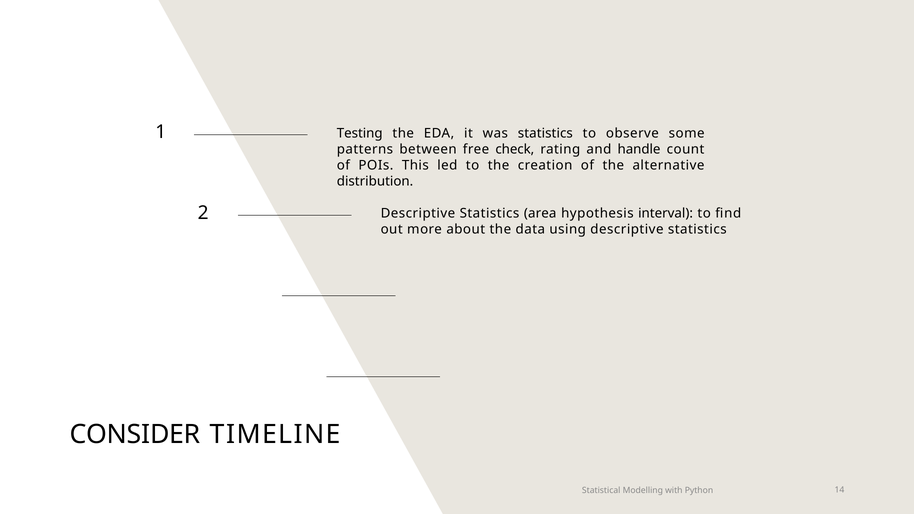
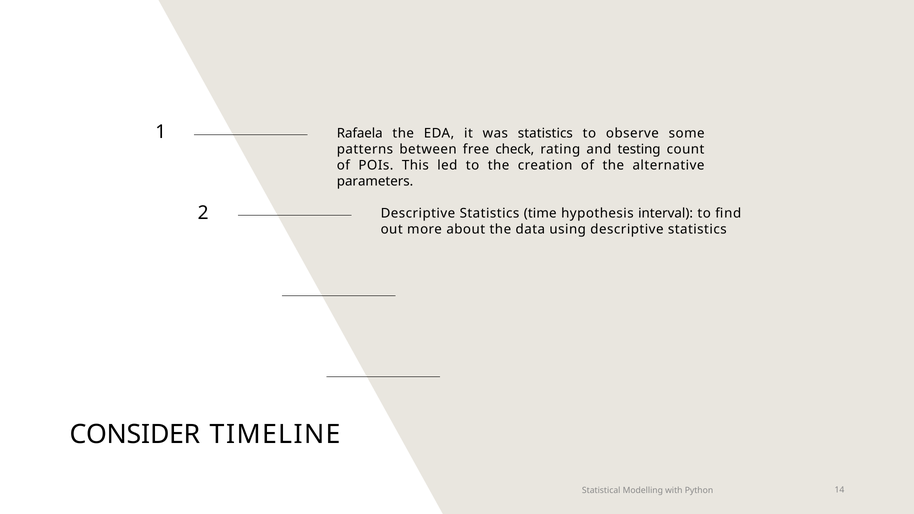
Testing: Testing -> Rafaela
handle: handle -> testing
distribution: distribution -> parameters
area: area -> time
